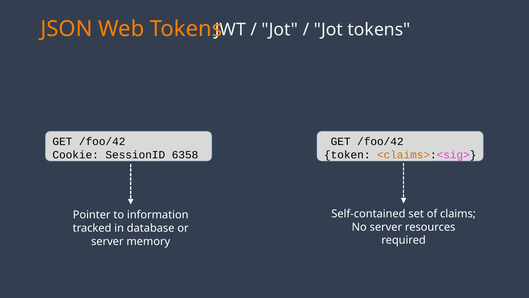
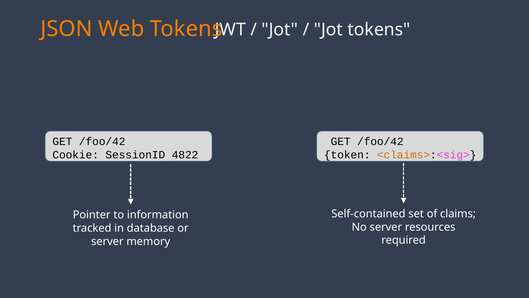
6358: 6358 -> 4822
